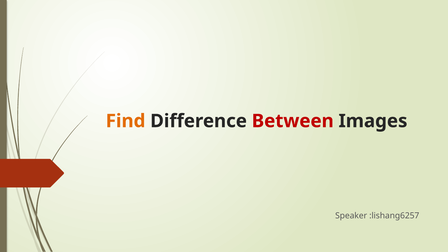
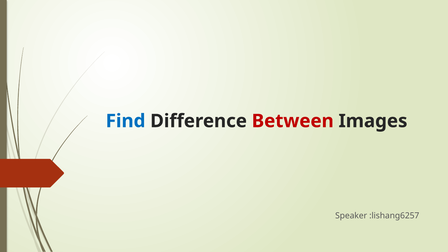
Find colour: orange -> blue
